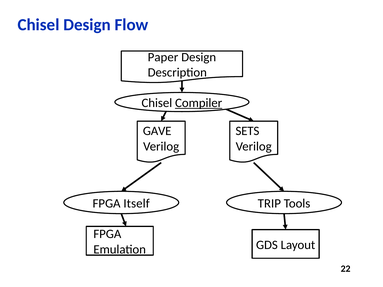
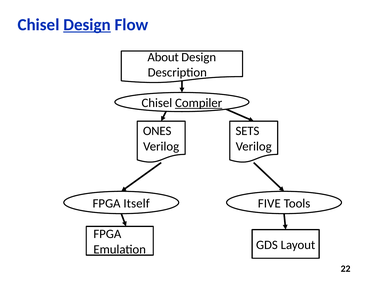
Design at (87, 25) underline: none -> present
Paper: Paper -> About
GAVE: GAVE -> ONES
TRIP: TRIP -> FIVE
